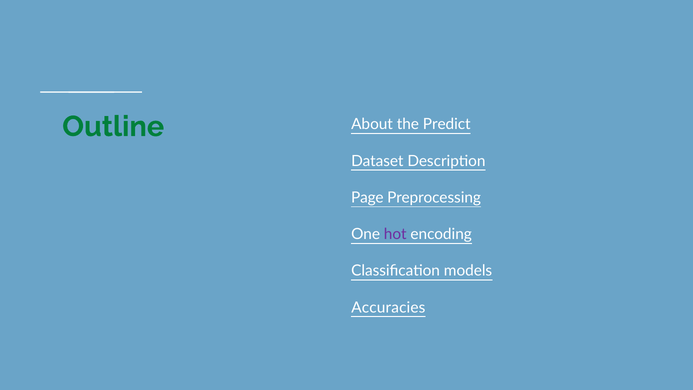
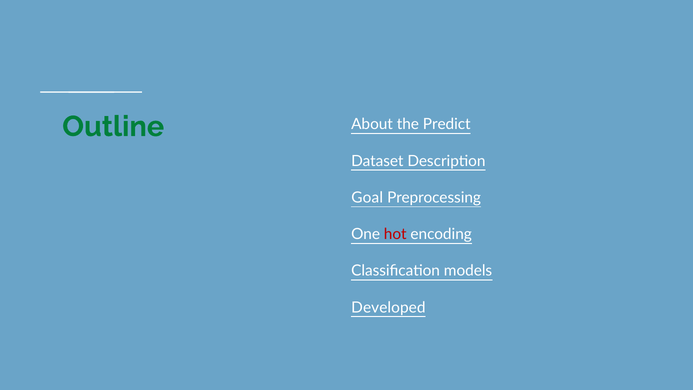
Page: Page -> Goal
hot colour: purple -> red
Accuracies: Accuracies -> Developed
